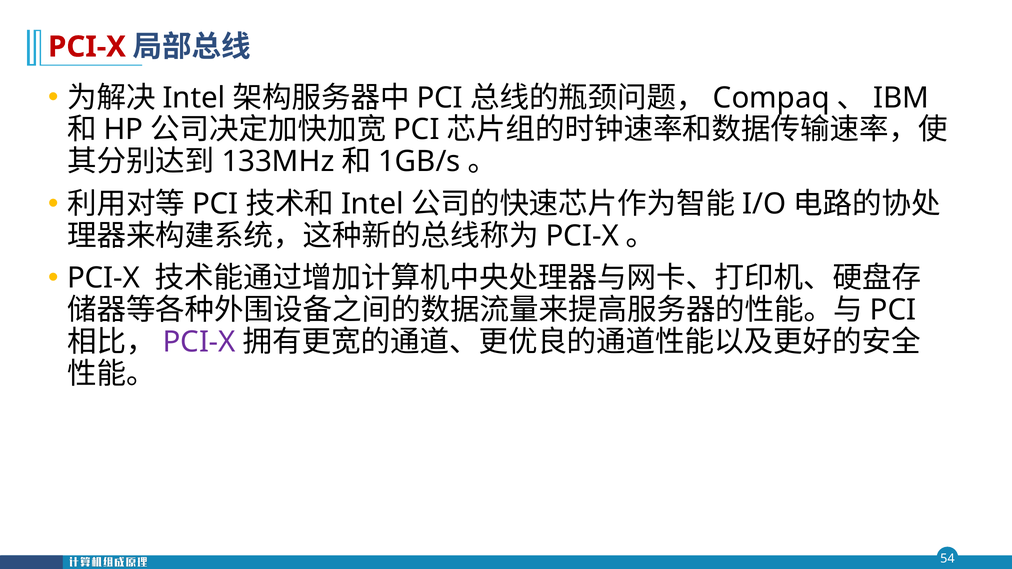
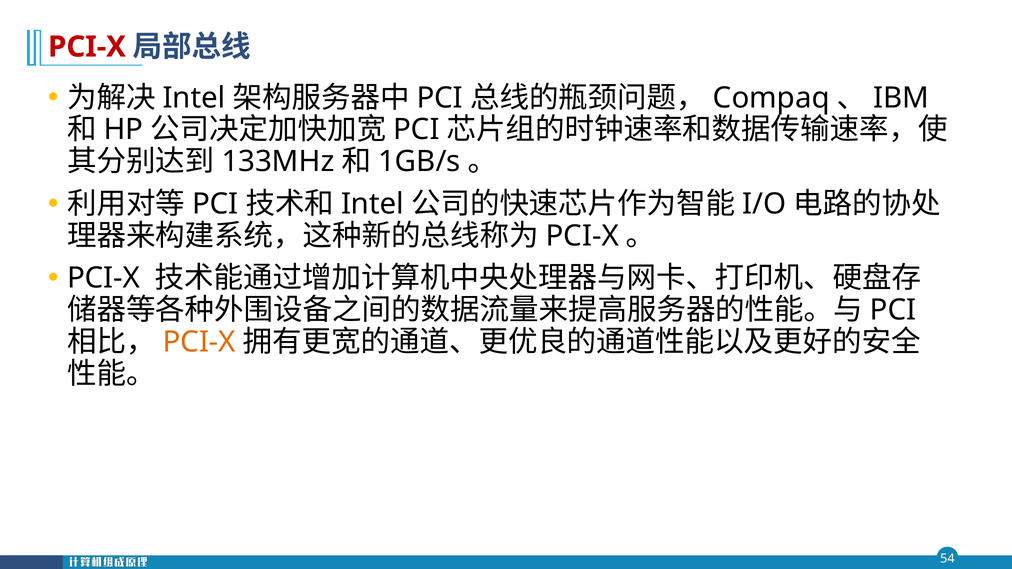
PCI-X at (199, 342) colour: purple -> orange
